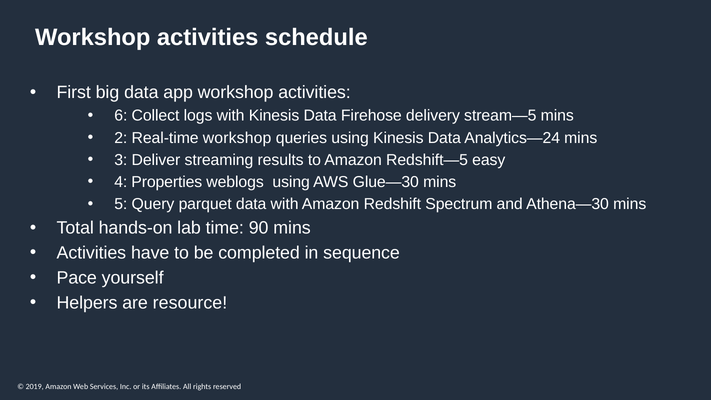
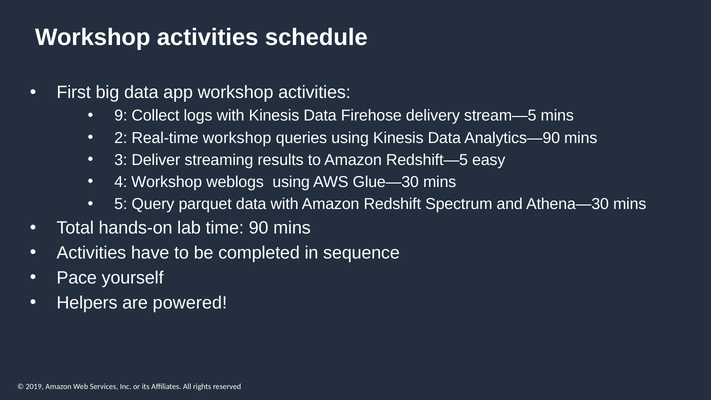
6: 6 -> 9
Analytics—24: Analytics—24 -> Analytics—90
4 Properties: Properties -> Workshop
resource: resource -> powered
